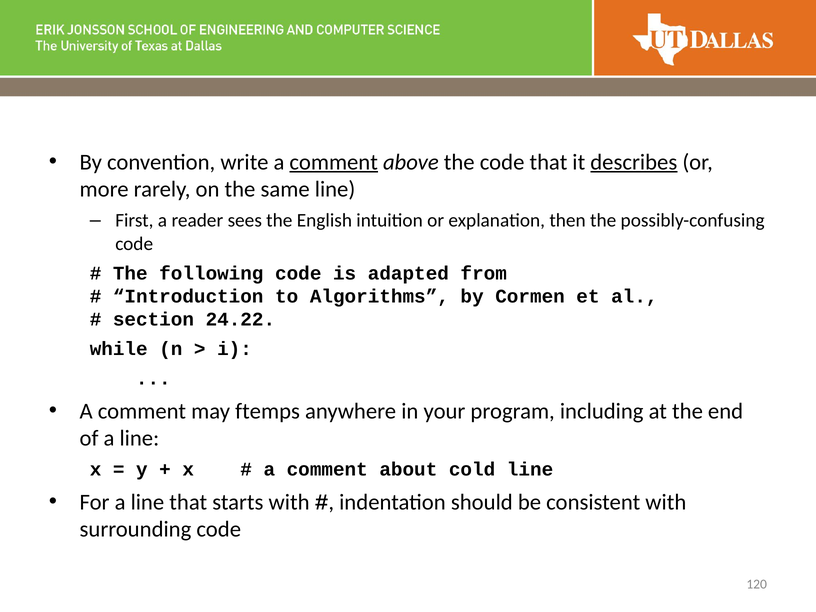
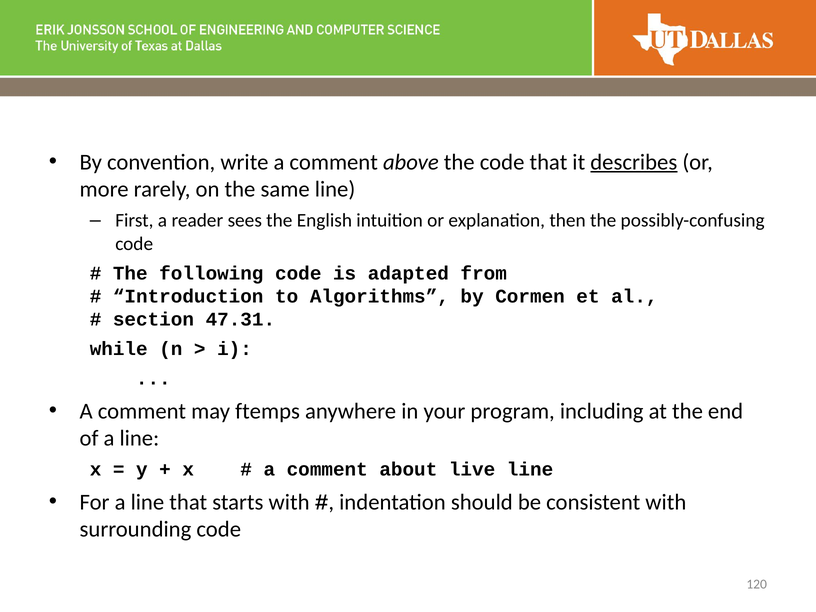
comment at (334, 162) underline: present -> none
24.22: 24.22 -> 47.31
cold: cold -> live
